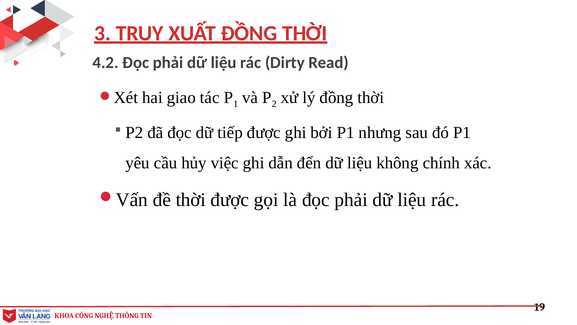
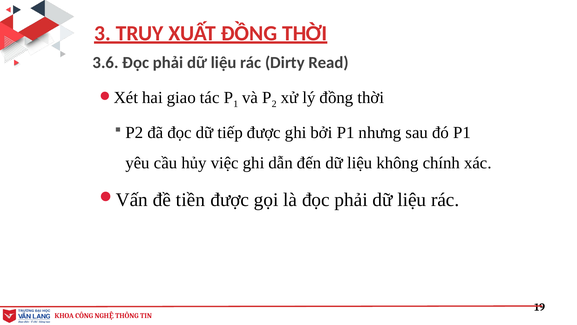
4.2: 4.2 -> 3.6
đề thời: thời -> tiền
